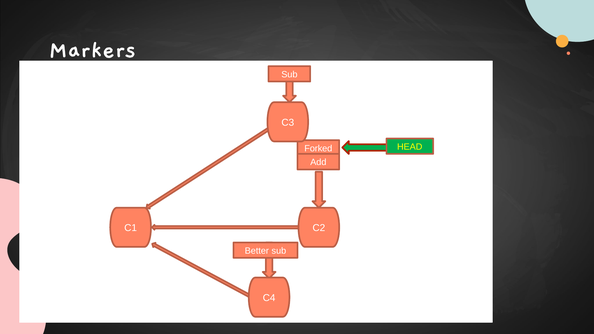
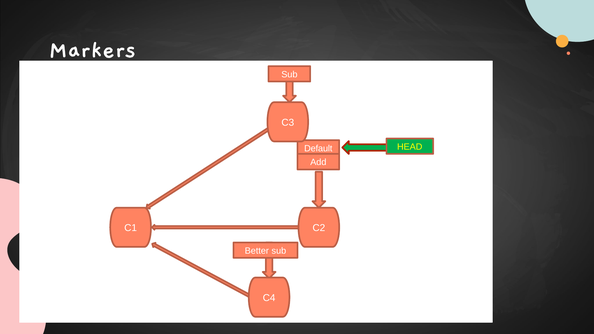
Forked: Forked -> Default
